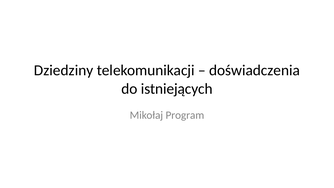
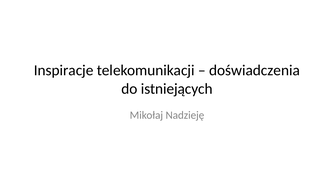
Dziedziny: Dziedziny -> Inspiracje
Program: Program -> Nadzieję
